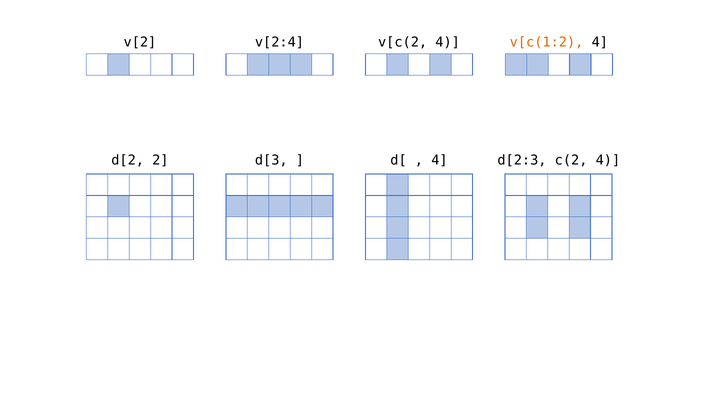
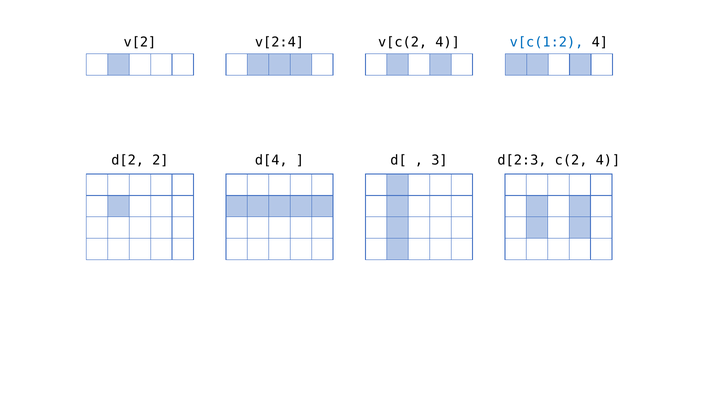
v[c(1:2 colour: orange -> blue
d[3: d[3 -> d[4
4 at (439, 160): 4 -> 3
